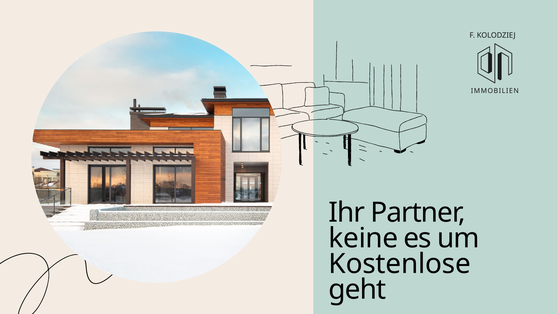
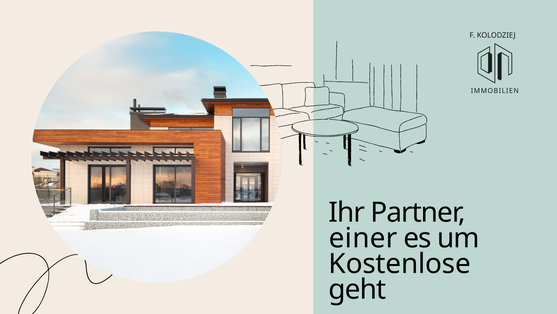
keine: keine -> einer
